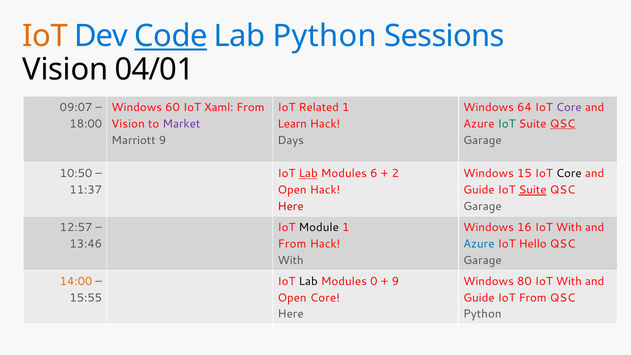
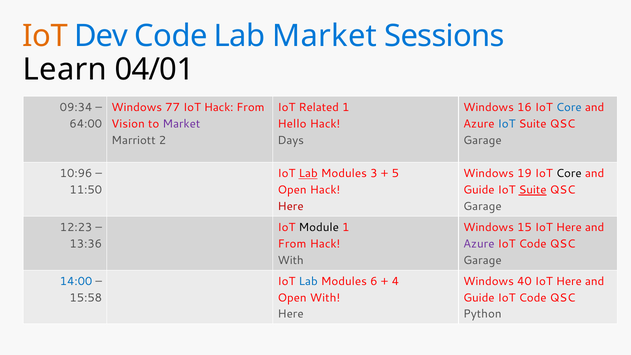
Code at (171, 36) underline: present -> none
Lab Python: Python -> Market
Vision at (65, 70): Vision -> Learn
09:07: 09:07 -> 09:34
60: 60 -> 77
IoT Xaml: Xaml -> Hack
64: 64 -> 16
Core at (569, 107) colour: purple -> blue
18:00: 18:00 -> 64:00
Learn: Learn -> Hello
IoT at (507, 124) colour: green -> blue
QSC at (563, 124) underline: present -> none
Marriott 9: 9 -> 2
10:50: 10:50 -> 10:96
6: 6 -> 3
2: 2 -> 5
15: 15 -> 19
11:37: 11:37 -> 11:50
12:57: 12:57 -> 12:23
16: 16 -> 15
With at (569, 227): With -> Here
13:46: 13:46 -> 13:36
Azure at (479, 244) colour: blue -> purple
Hello at (533, 244): Hello -> Code
14:00 colour: orange -> blue
Lab at (308, 281) colour: black -> blue
0: 0 -> 6
9 at (395, 281): 9 -> 4
80: 80 -> 40
With at (569, 281): With -> Here
15:55: 15:55 -> 15:58
Open Core: Core -> With
From at (533, 298): From -> Code
